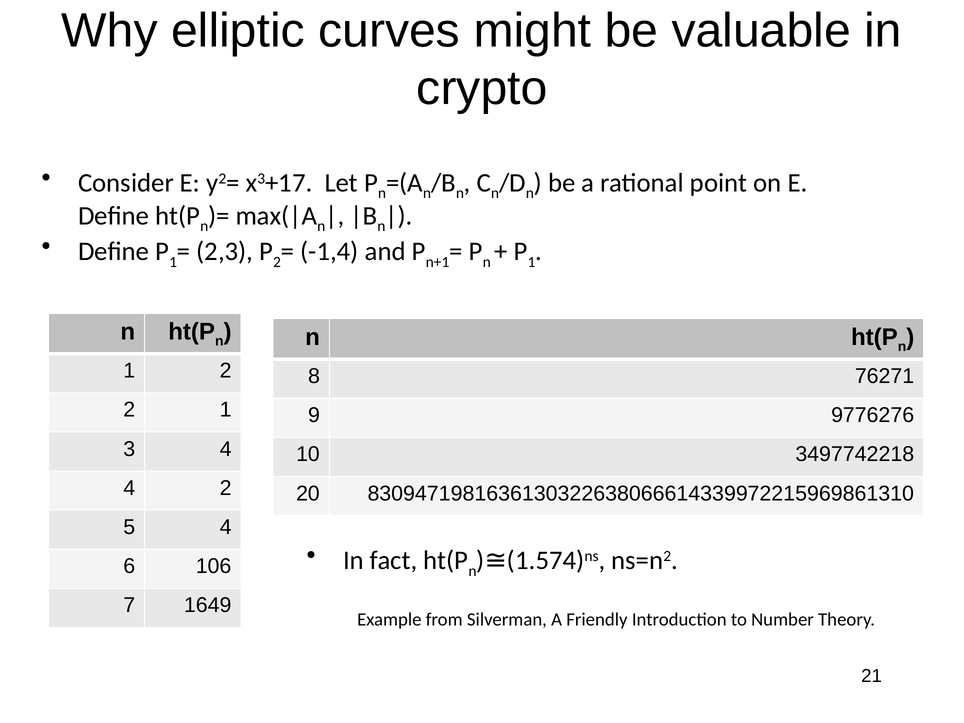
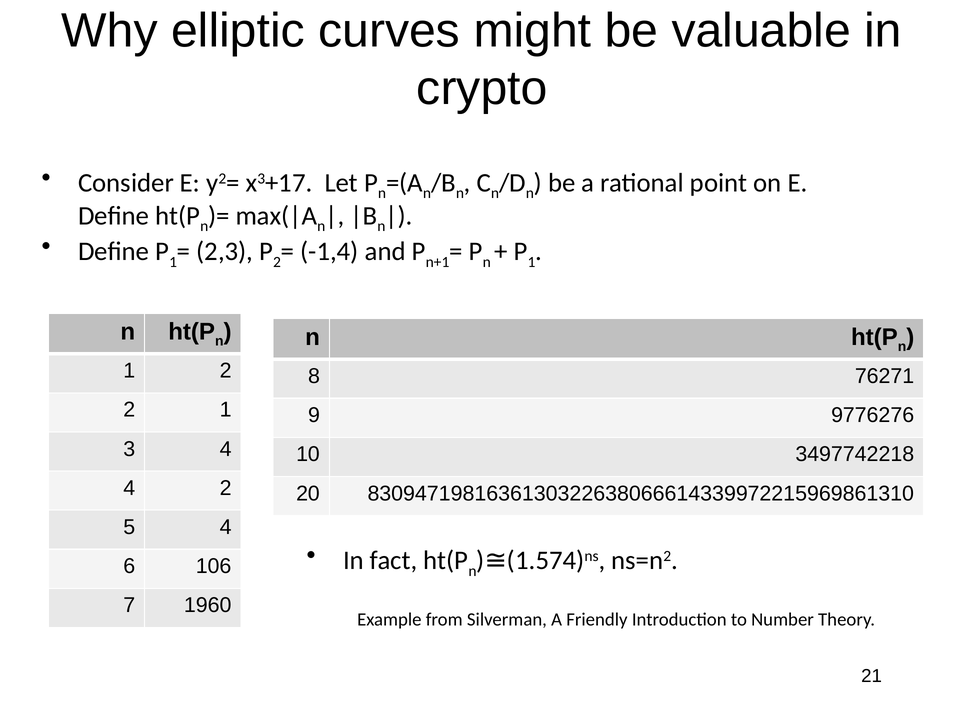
1649: 1649 -> 1960
